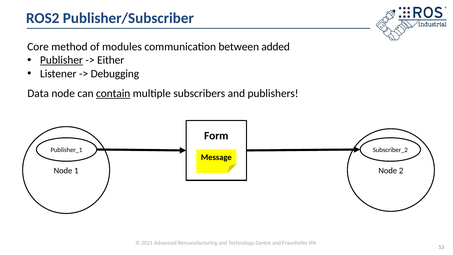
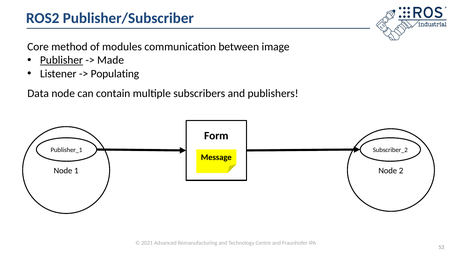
added: added -> image
Either: Either -> Made
Debugging: Debugging -> Populating
contain underline: present -> none
